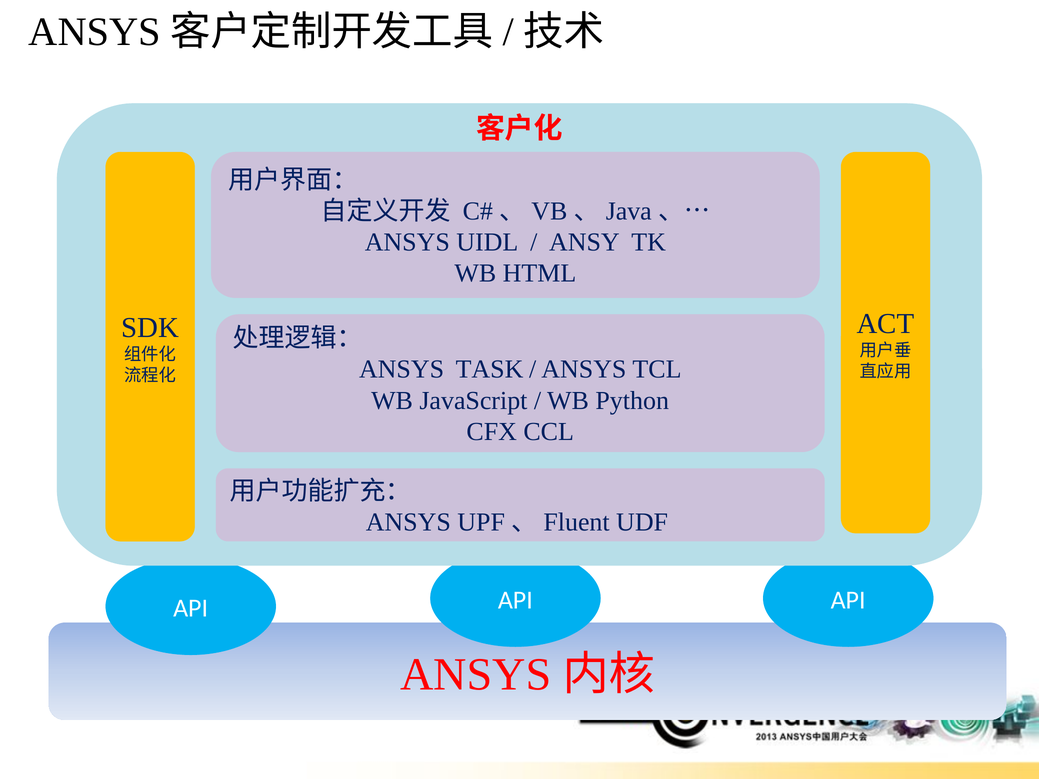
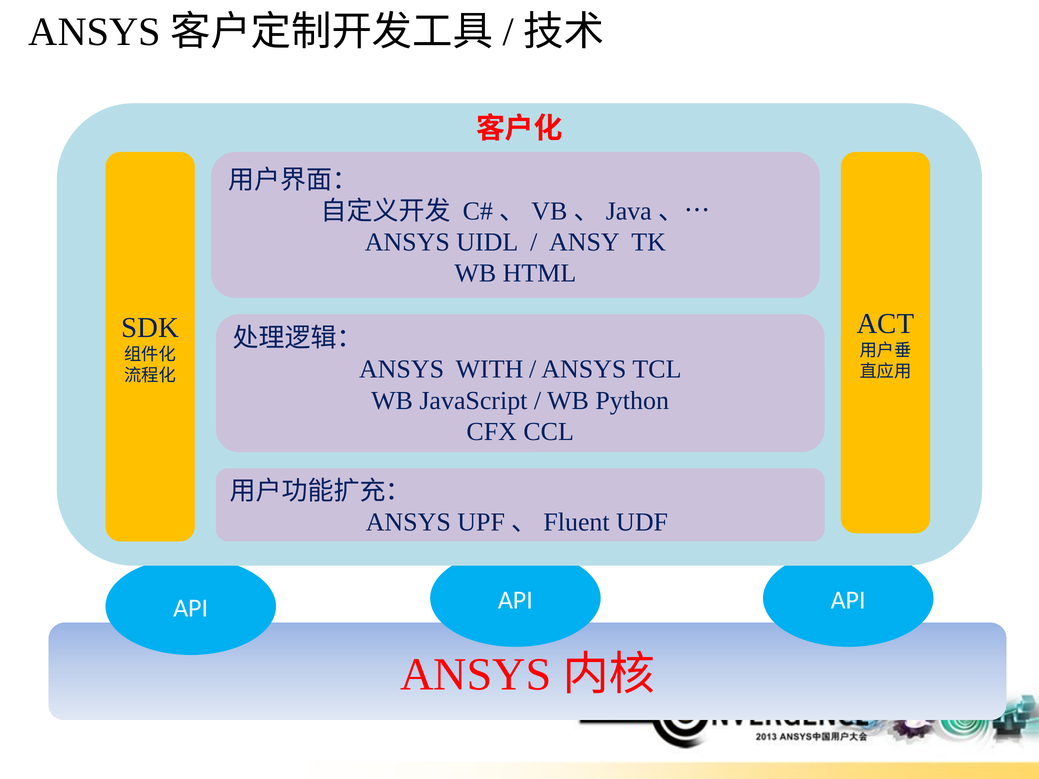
TASK: TASK -> WITH
